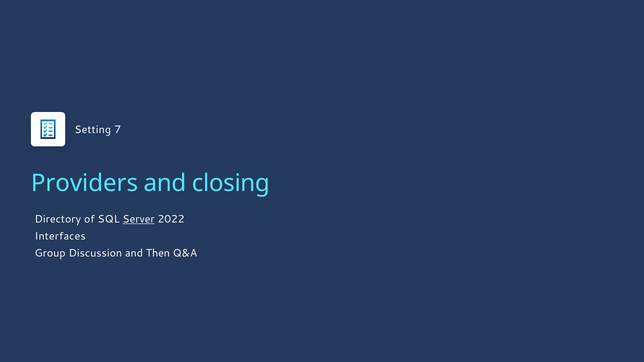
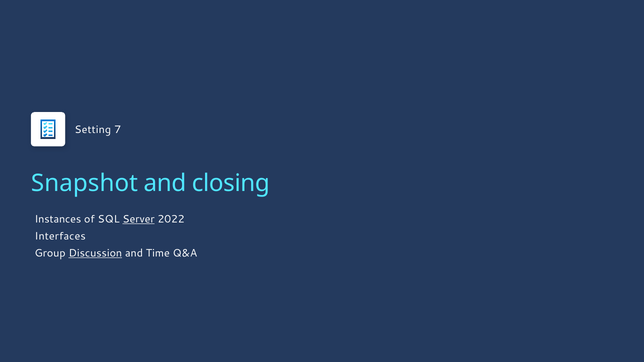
Providers: Providers -> Snapshot
Directory: Directory -> Instances
Discussion underline: none -> present
Then: Then -> Time
